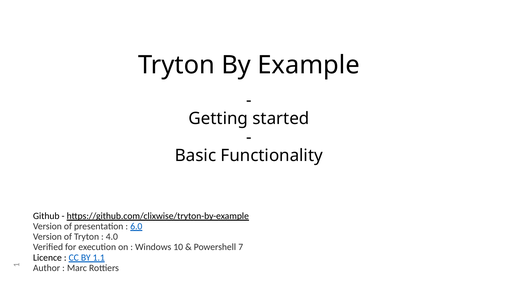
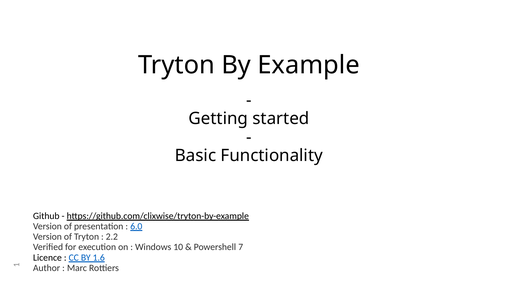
4.0: 4.0 -> 2.2
1.1: 1.1 -> 1.6
